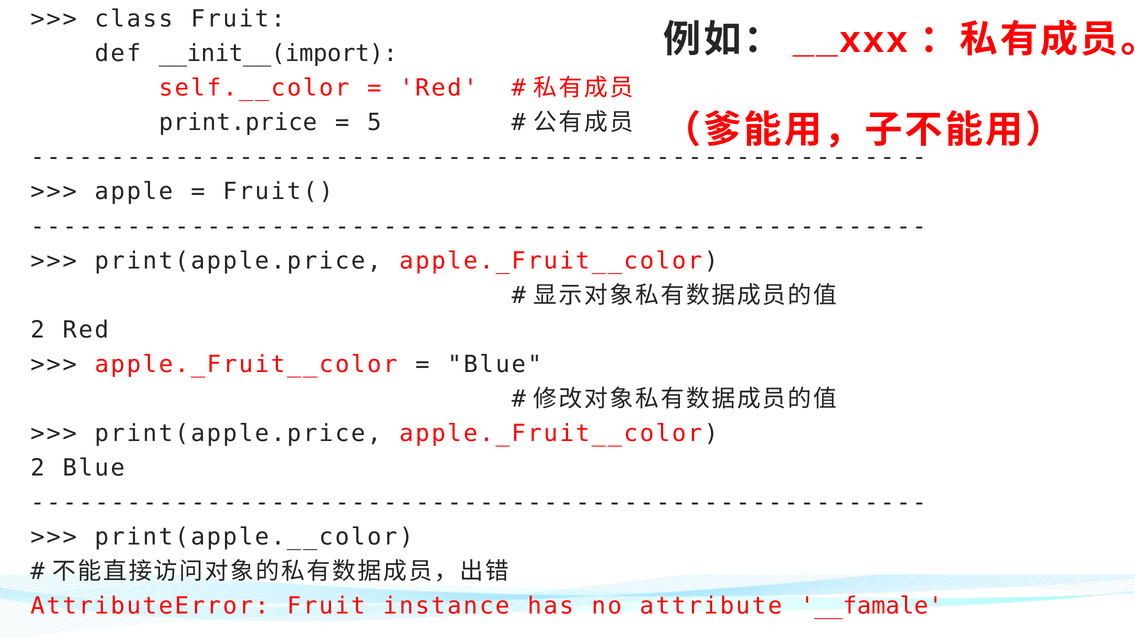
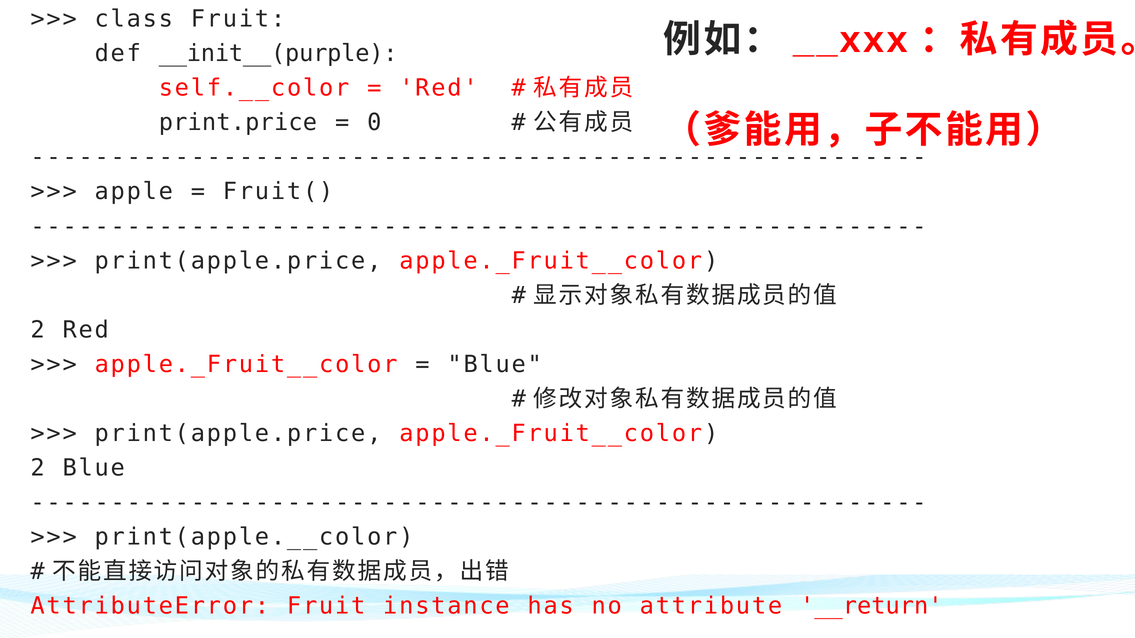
__init__(import: __init__(import -> __init__(purple
5: 5 -> 0
__famale: __famale -> __return
